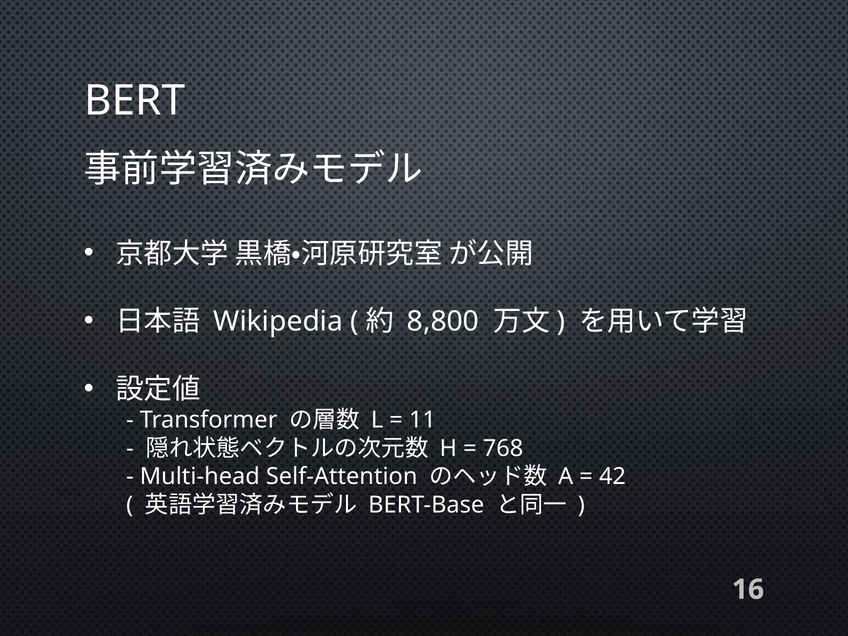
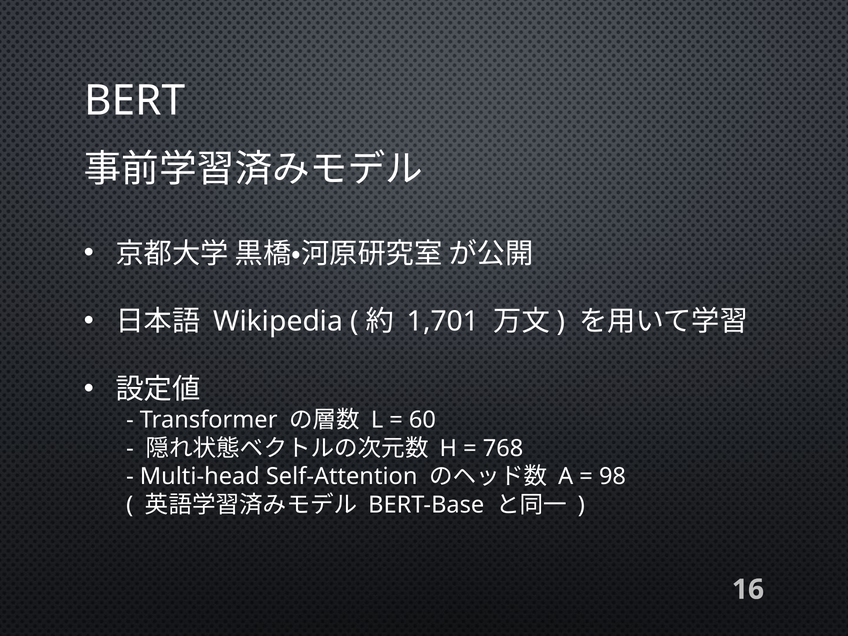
8,800: 8,800 -> 1,701
11: 11 -> 60
42: 42 -> 98
